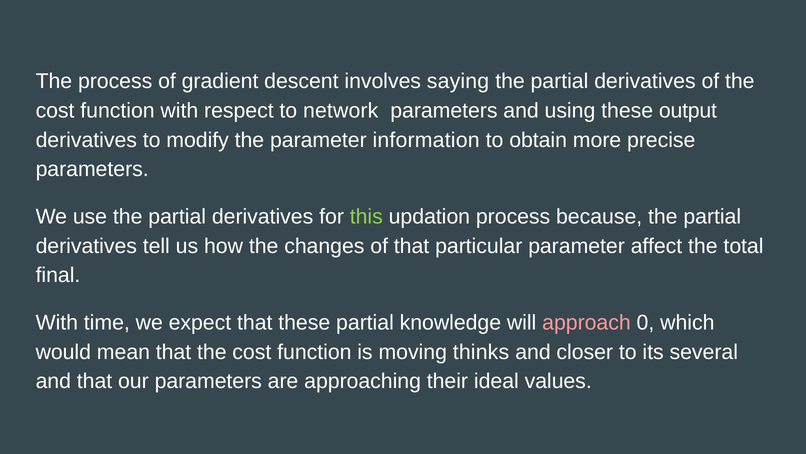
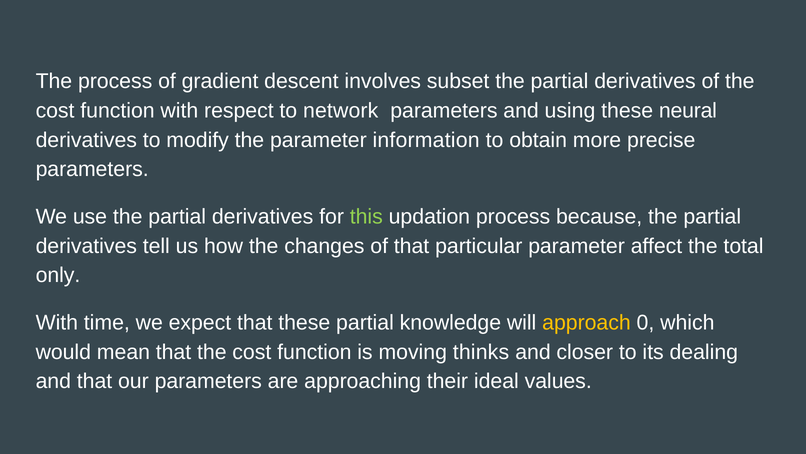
saying: saying -> subset
output: output -> neural
final: final -> only
approach colour: pink -> yellow
several: several -> dealing
